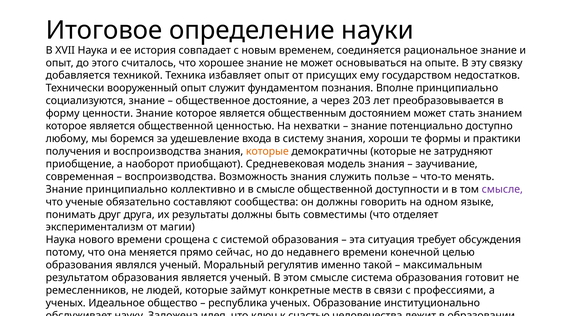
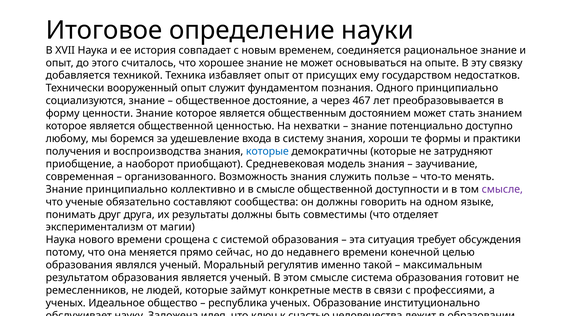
Вполне: Вполне -> Одного
203: 203 -> 467
которые at (267, 151) colour: orange -> blue
воспроизводства at (170, 176): воспроизводства -> организованного
